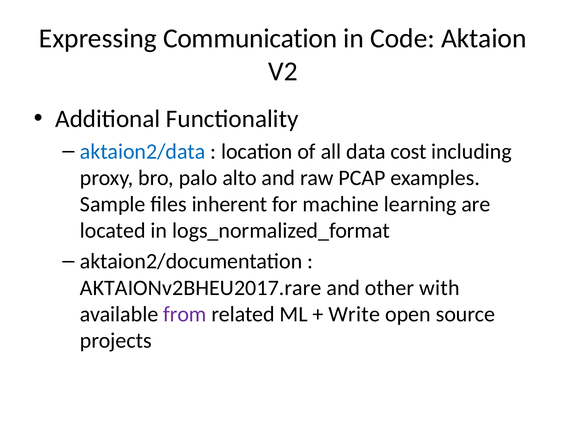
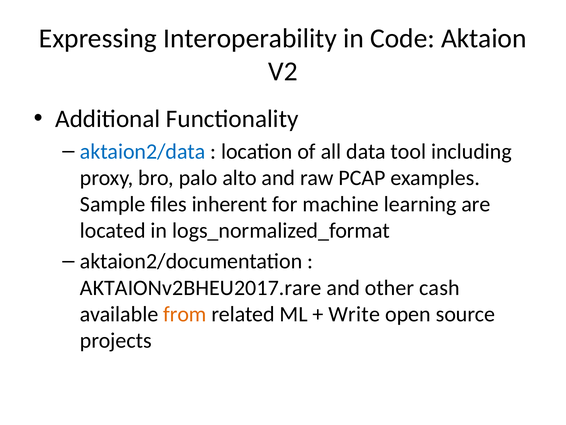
Communication: Communication -> Interoperability
cost: cost -> tool
with: with -> cash
from colour: purple -> orange
